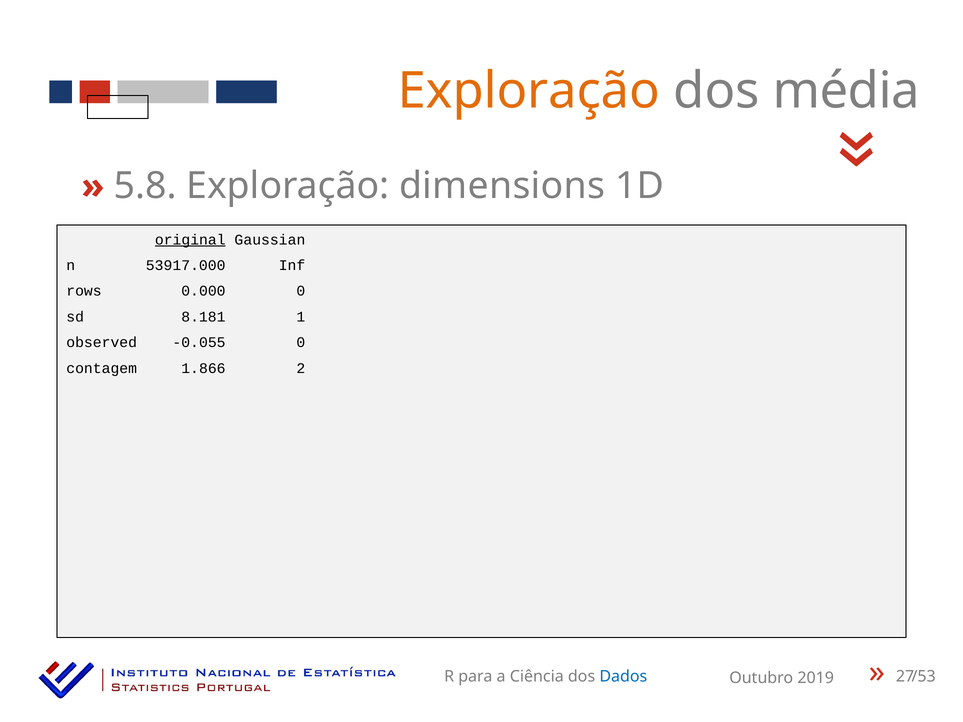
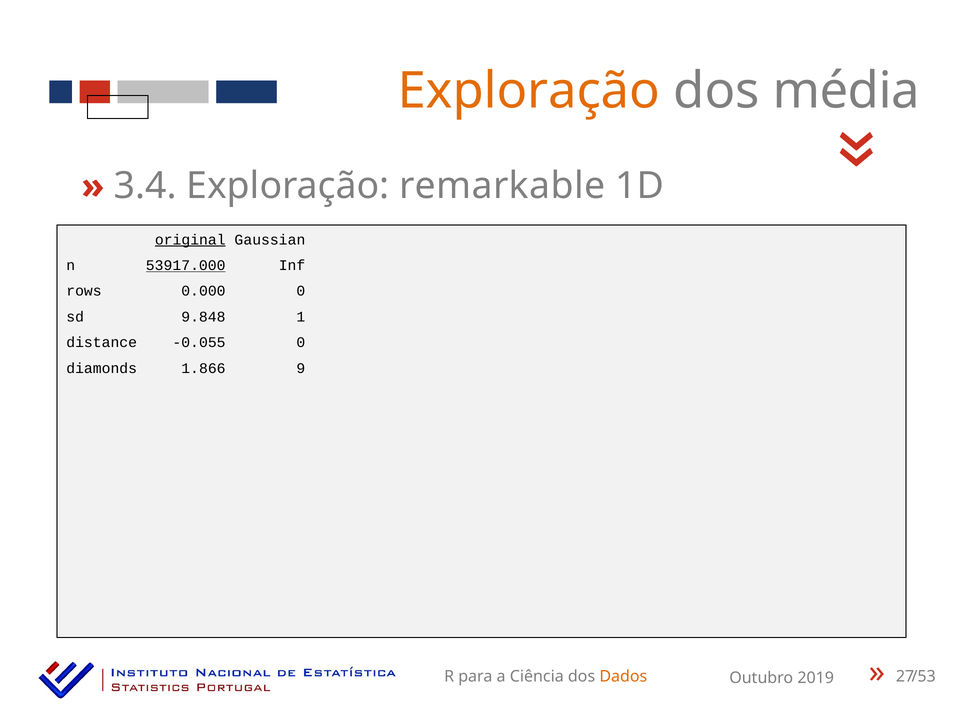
5.8: 5.8 -> 3.4
dimensions: dimensions -> remarkable
53917.000 underline: none -> present
8.181: 8.181 -> 9.848
observed: observed -> distance
contagem: contagem -> diamonds
2: 2 -> 9
Dados colour: blue -> orange
